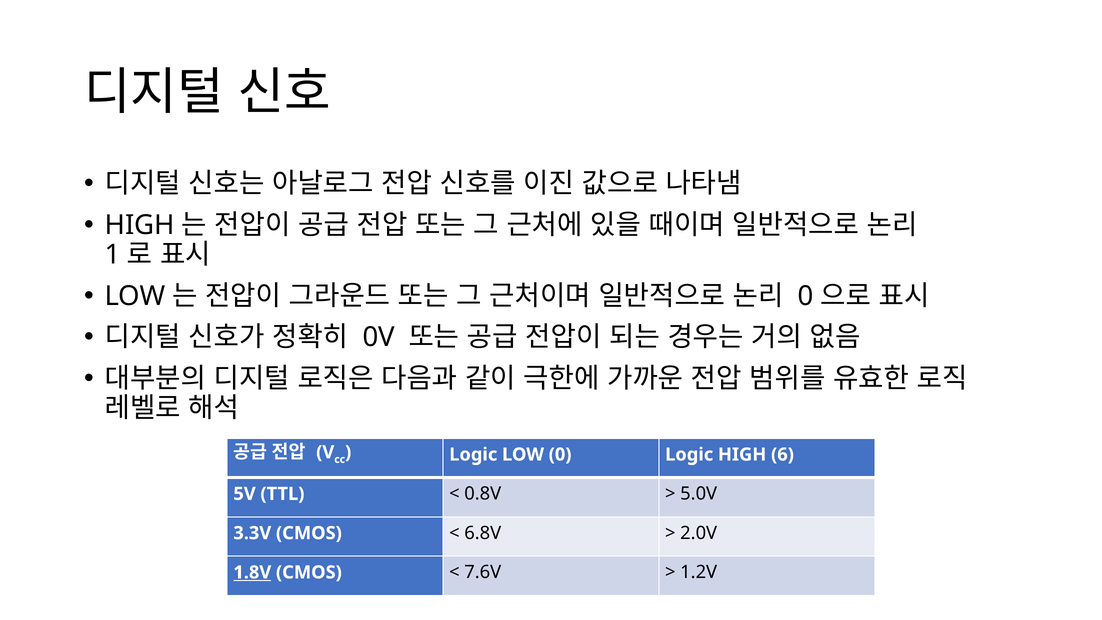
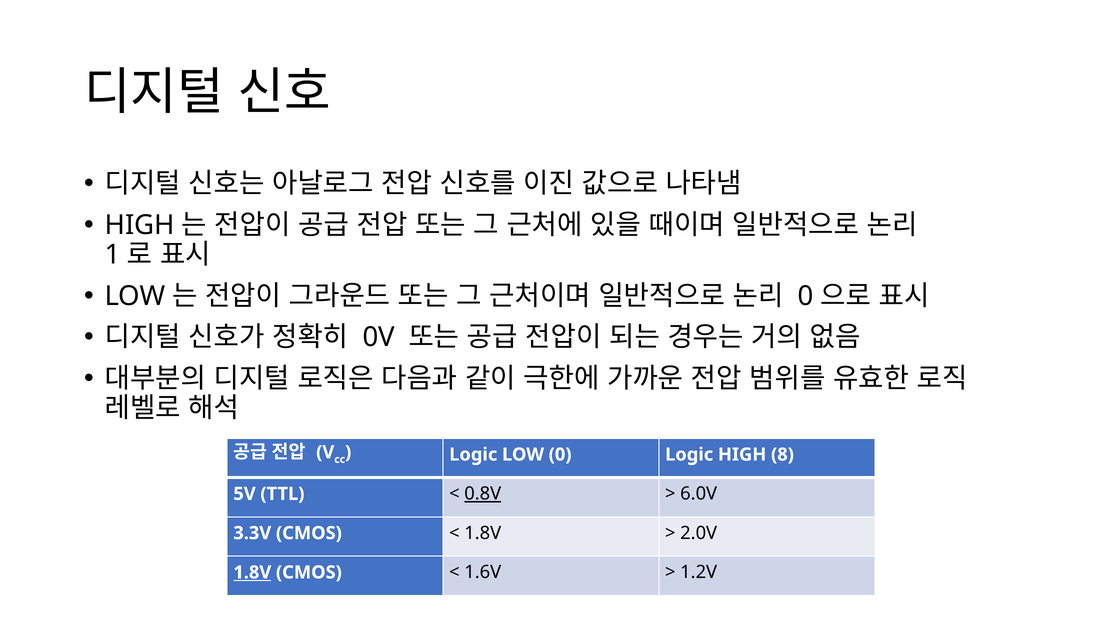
6: 6 -> 8
0.8V underline: none -> present
5.0V: 5.0V -> 6.0V
6.8V at (483, 533): 6.8V -> 1.8V
7.6V: 7.6V -> 1.6V
